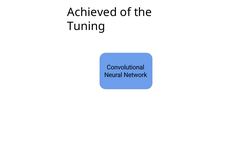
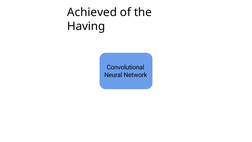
Tuning: Tuning -> Having
